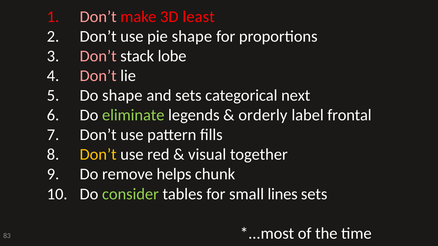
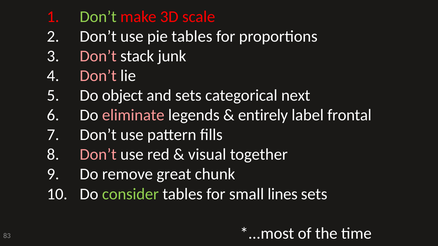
Don’t at (98, 17) colour: pink -> light green
least: least -> scale
pie shape: shape -> tables
lobe: lobe -> junk
Do shape: shape -> object
eliminate colour: light green -> pink
orderly: orderly -> entirely
Don’t at (98, 155) colour: yellow -> pink
helps: helps -> great
